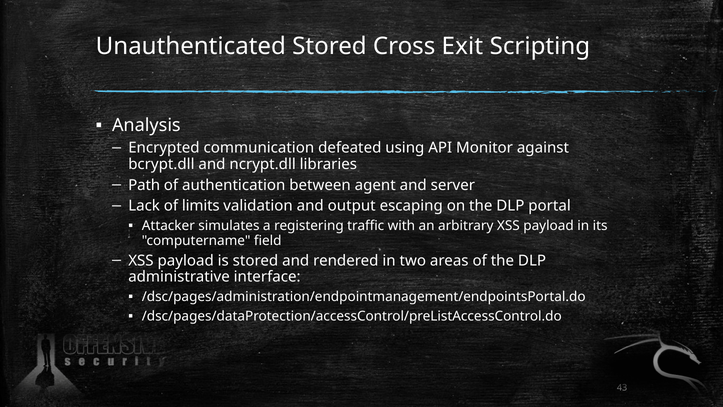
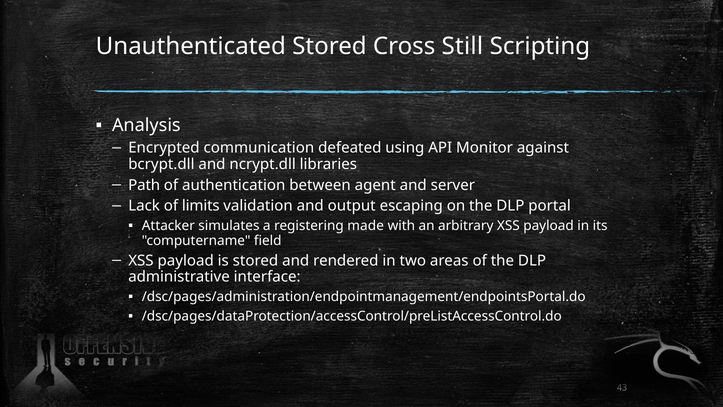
Exit: Exit -> Still
traffic: traffic -> made
